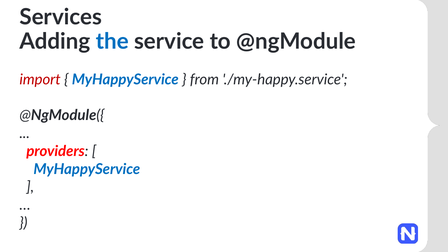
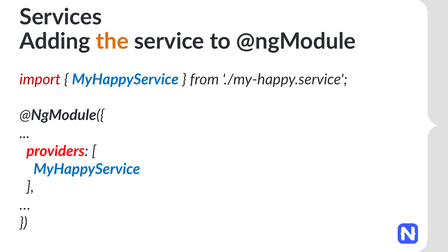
the colour: blue -> orange
